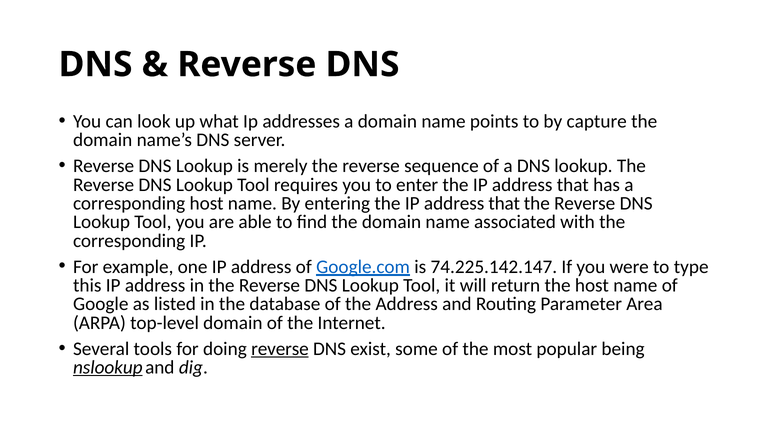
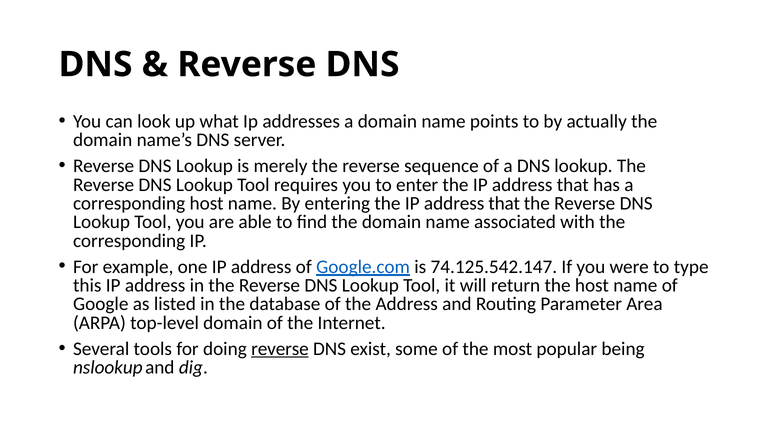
capture: capture -> actually
74.225.142.147: 74.225.142.147 -> 74.125.542.147
nslookup underline: present -> none
